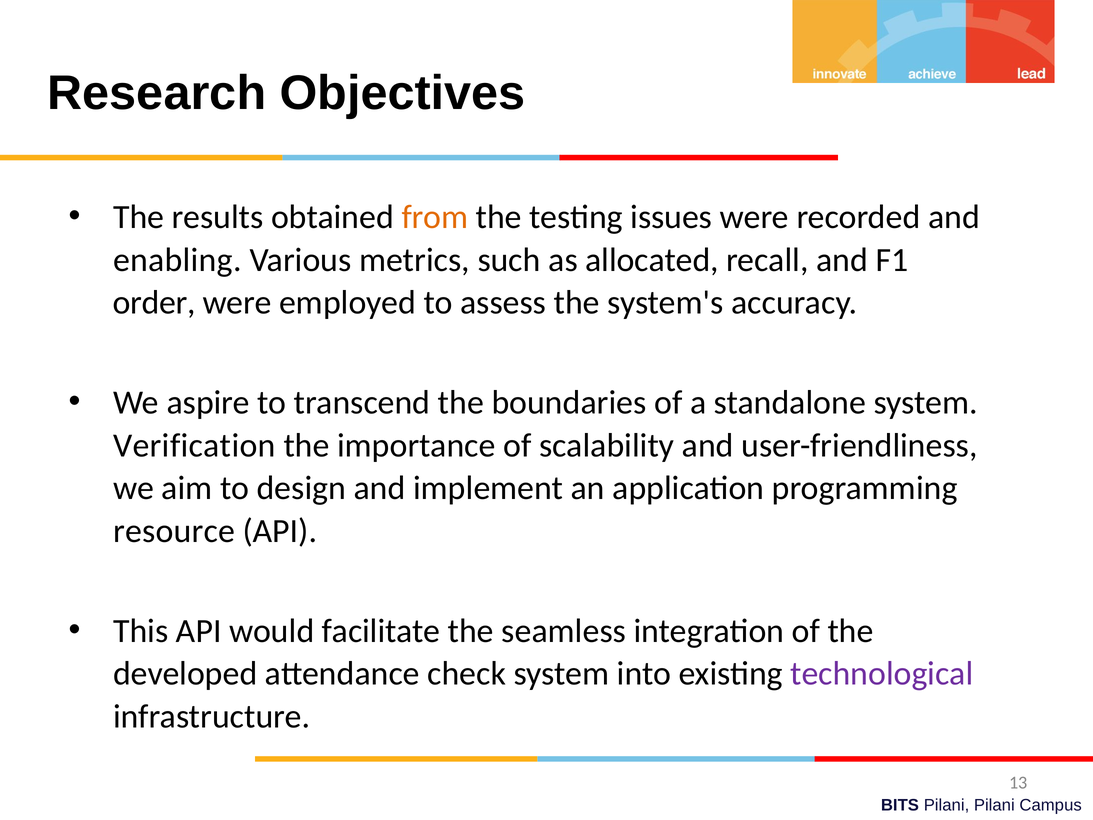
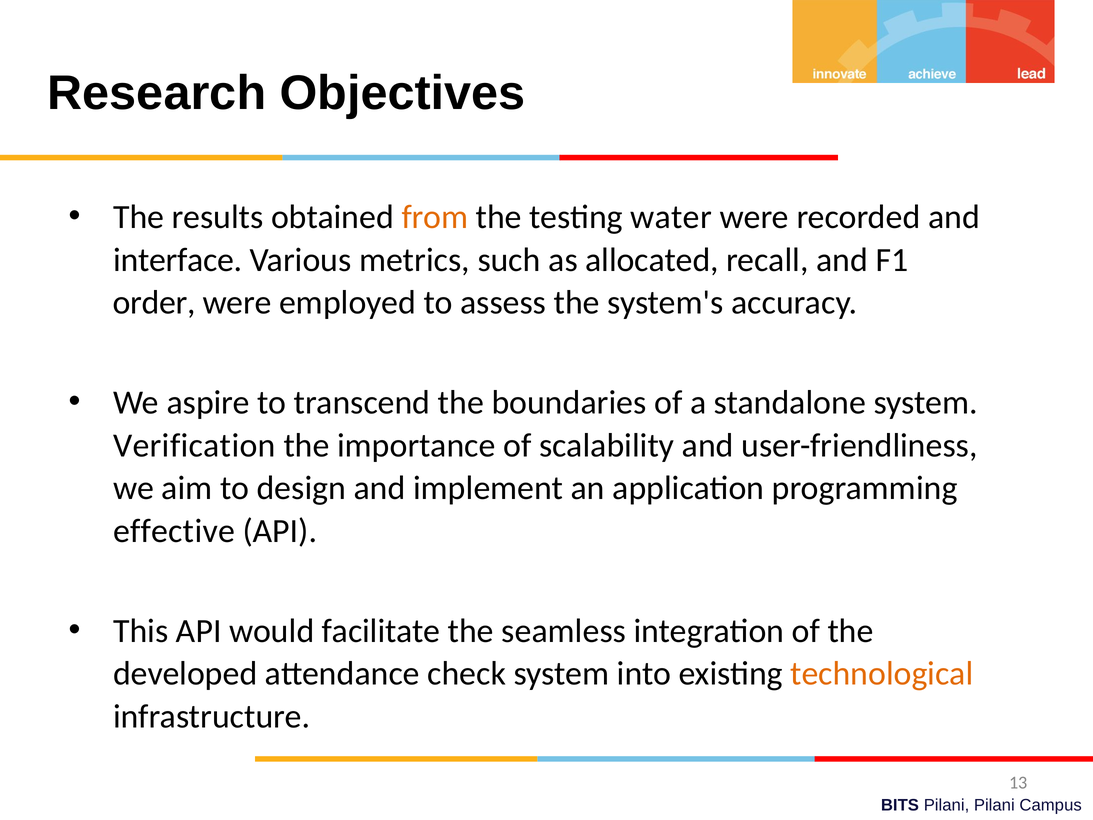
issues: issues -> water
enabling: enabling -> interface
resource: resource -> effective
technological colour: purple -> orange
